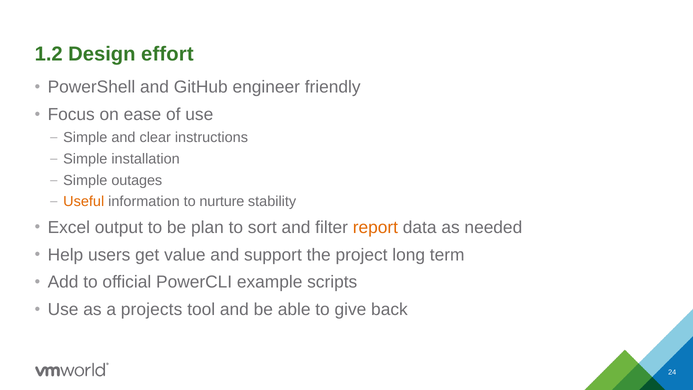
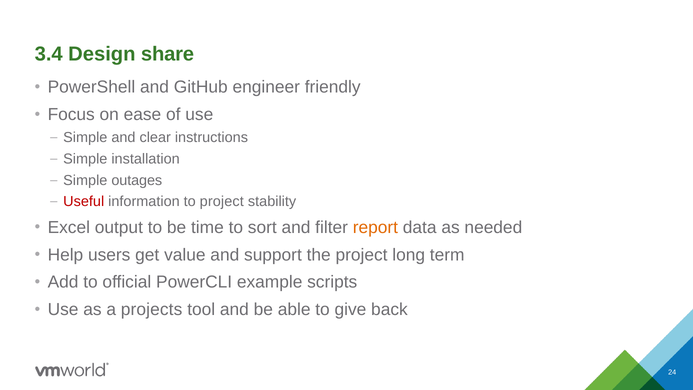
1.2: 1.2 -> 3.4
effort: effort -> share
Useful colour: orange -> red
to nurture: nurture -> project
plan: plan -> time
